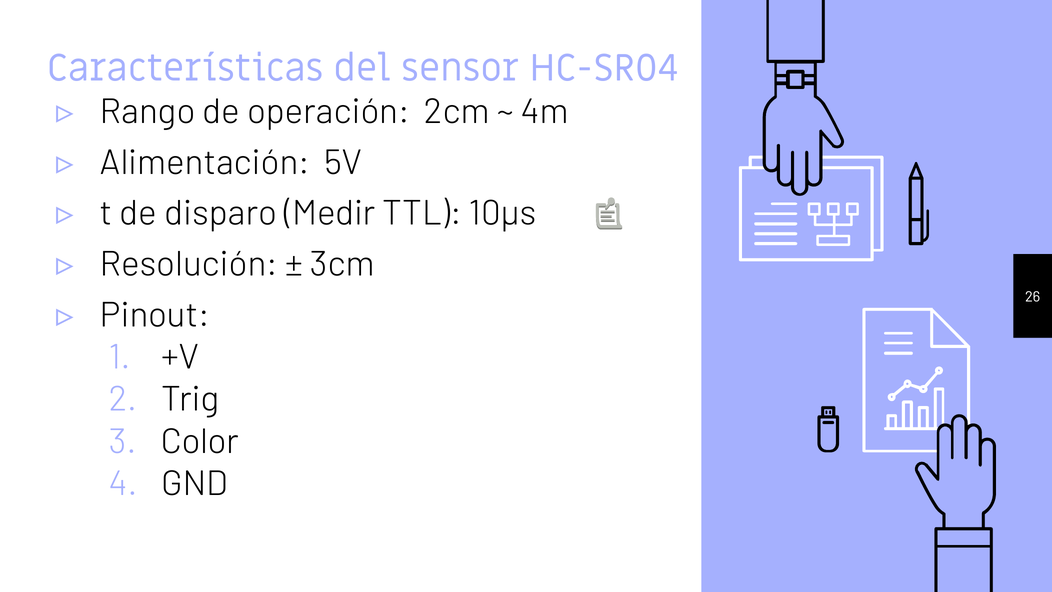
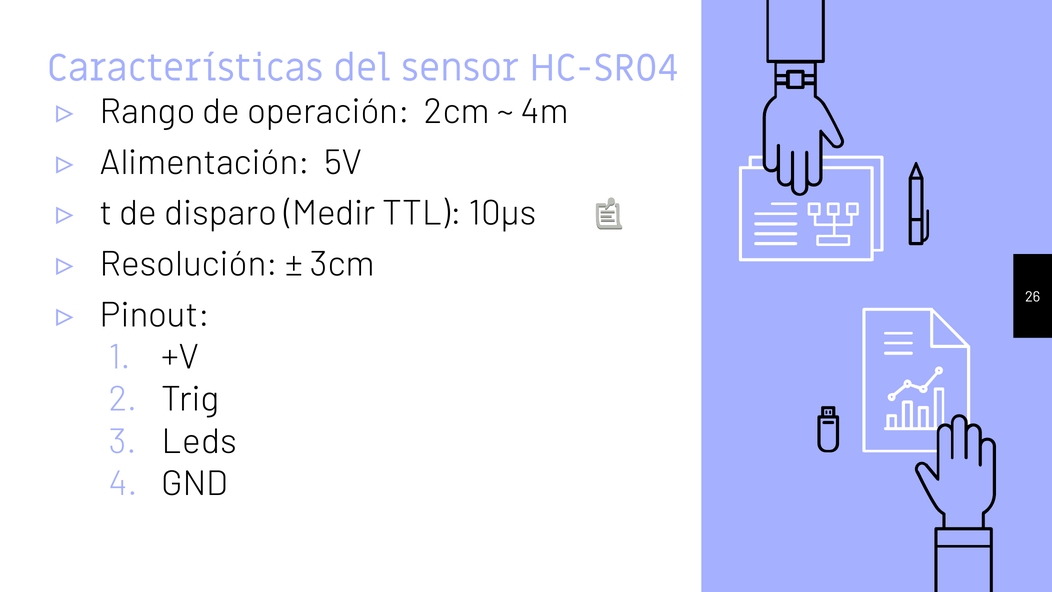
Color: Color -> Leds
